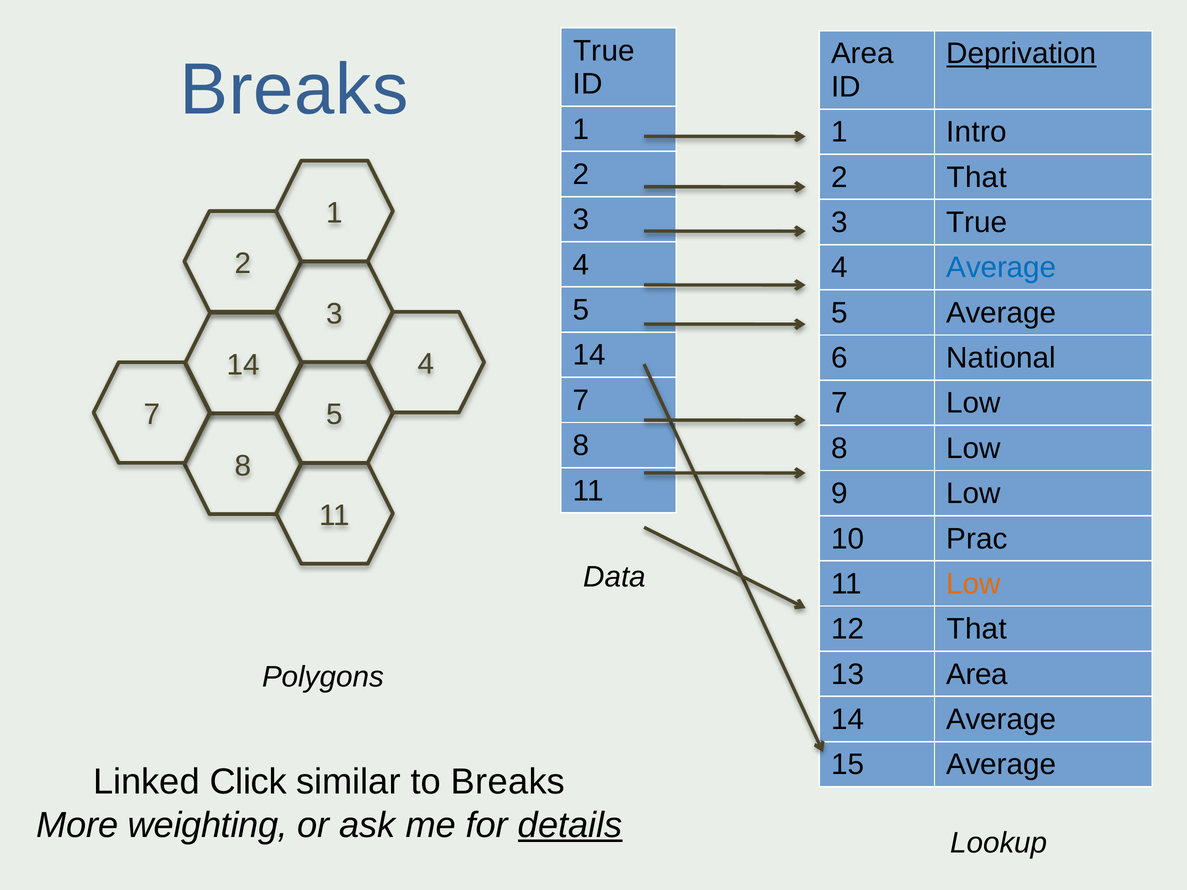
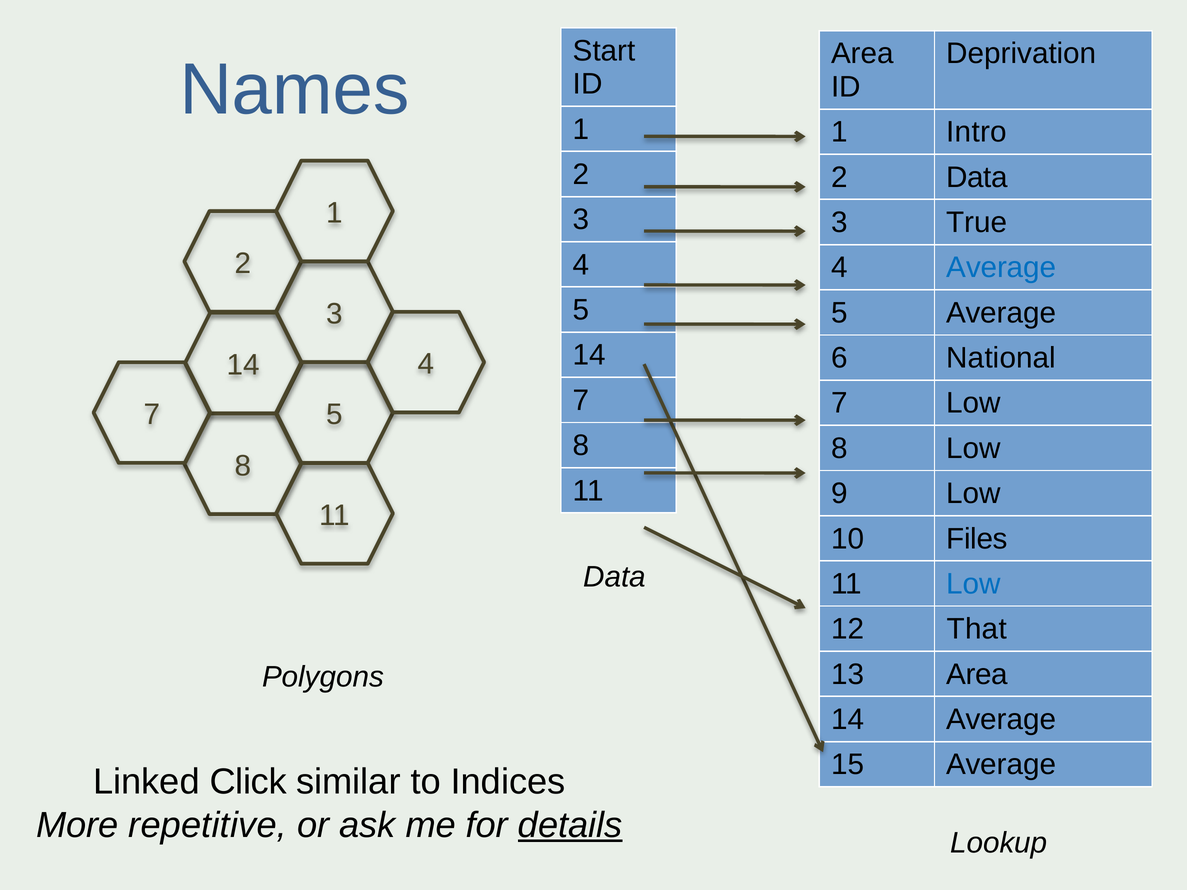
True at (604, 51): True -> Start
Deprivation underline: present -> none
Breaks at (294, 90): Breaks -> Names
2 That: That -> Data
Prac: Prac -> Files
Low at (974, 584) colour: orange -> blue
to Breaks: Breaks -> Indices
weighting: weighting -> repetitive
